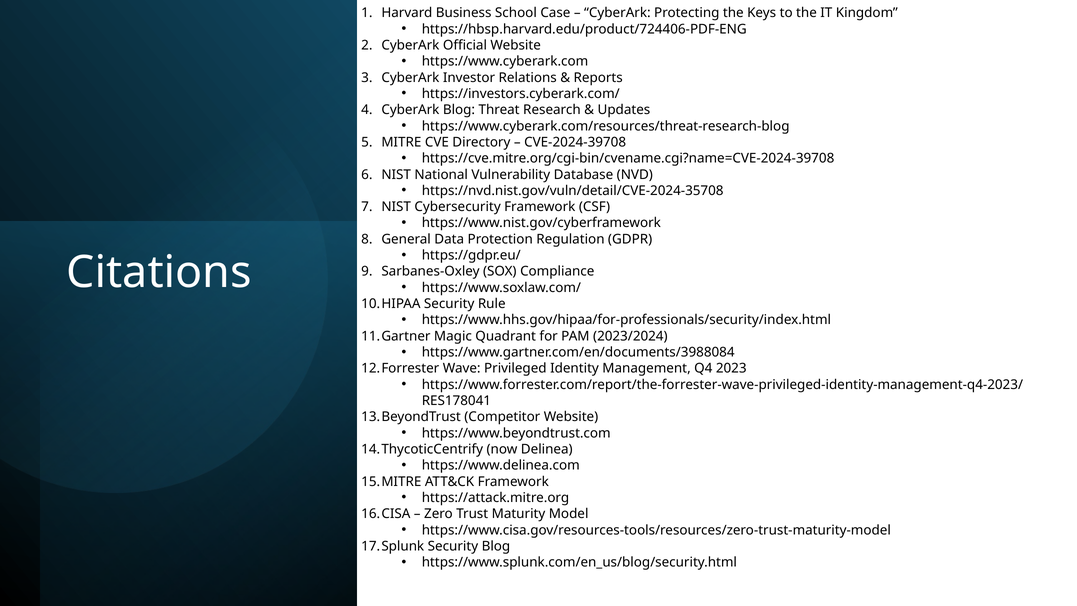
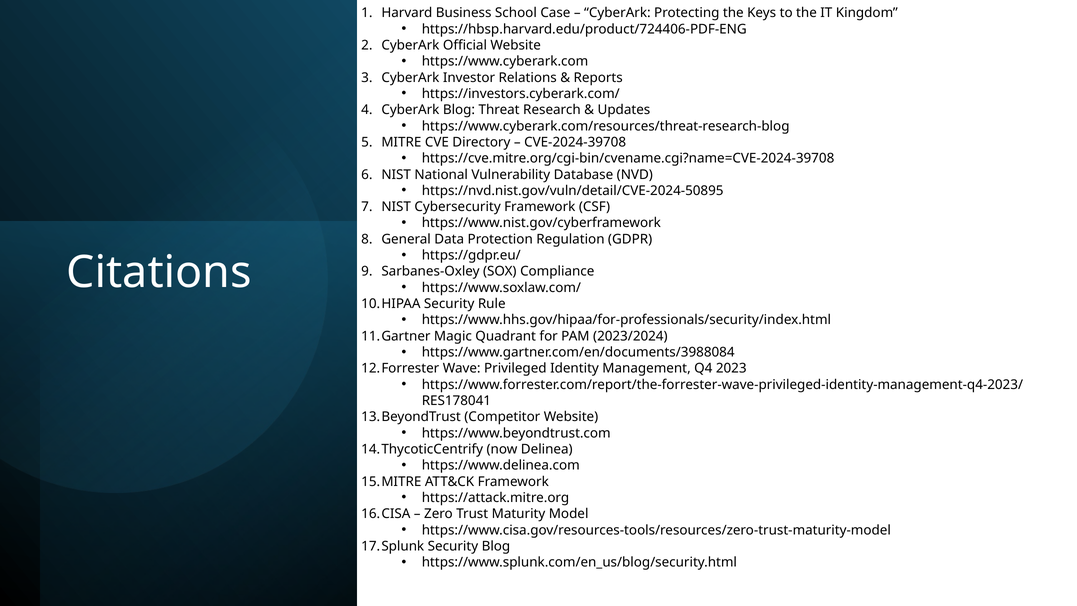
https://nvd.nist.gov/vuln/detail/CVE-2024-35708: https://nvd.nist.gov/vuln/detail/CVE-2024-35708 -> https://nvd.nist.gov/vuln/detail/CVE-2024-50895
